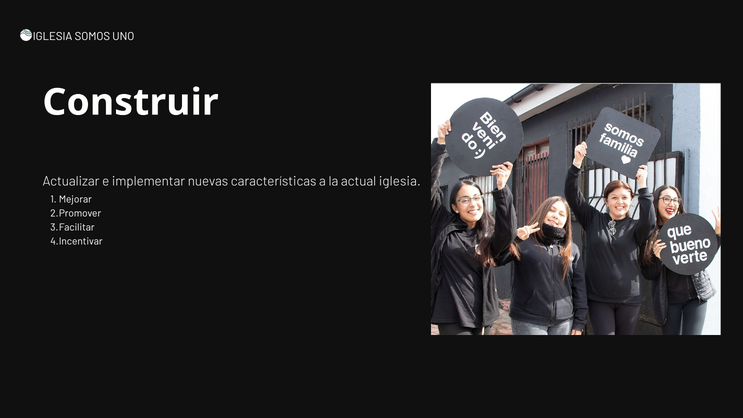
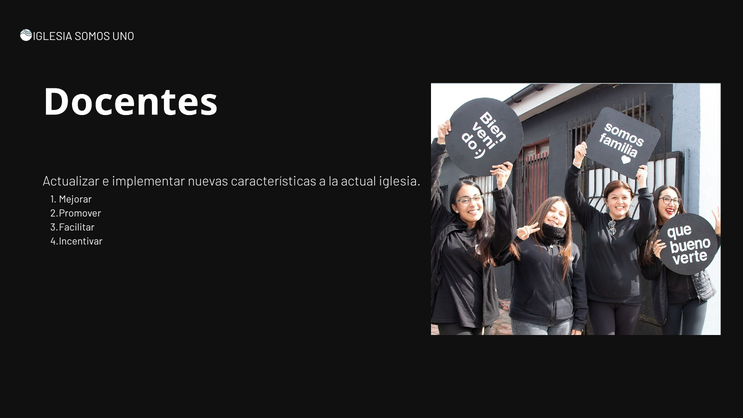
Construir: Construir -> Docentes
